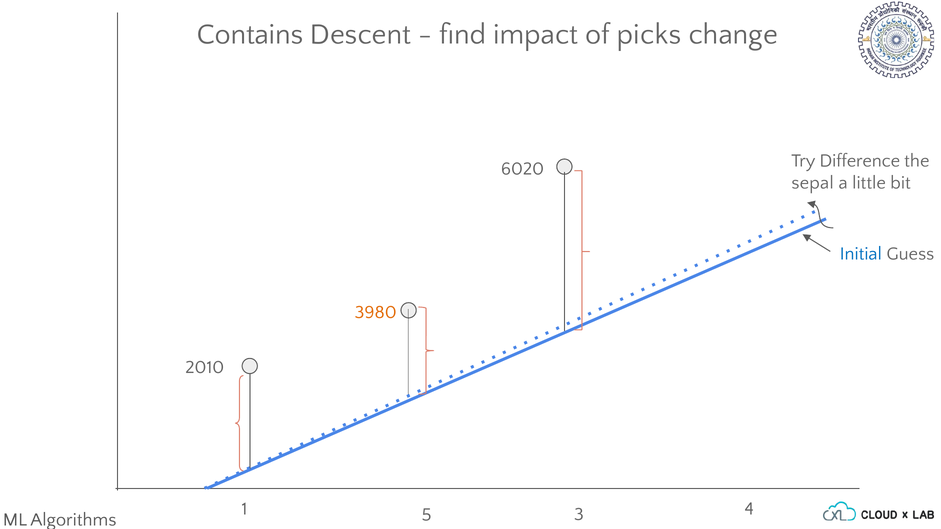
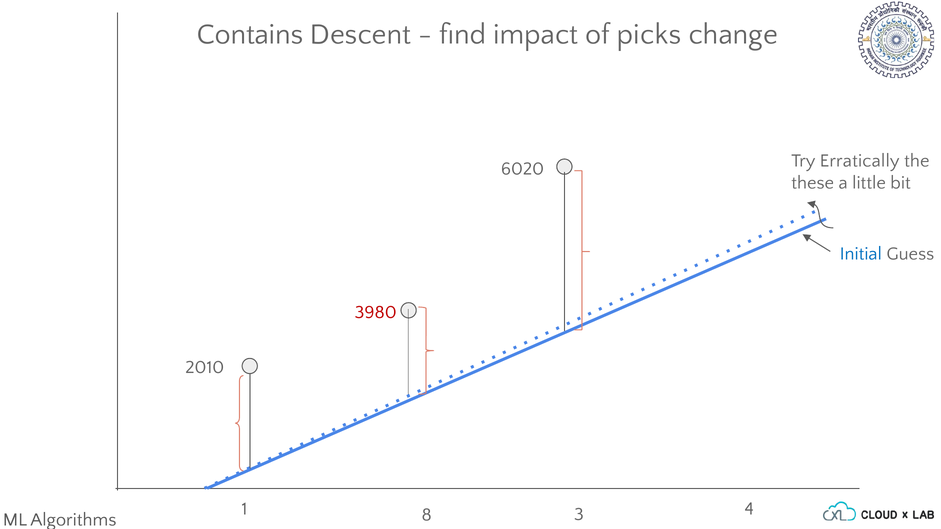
Difference: Difference -> Erratically
sepal: sepal -> these
3980 colour: orange -> red
5: 5 -> 8
